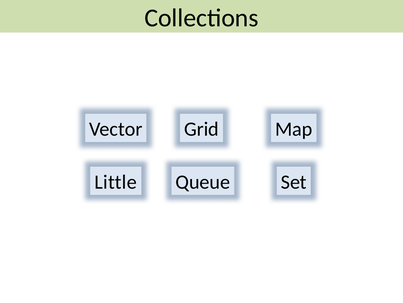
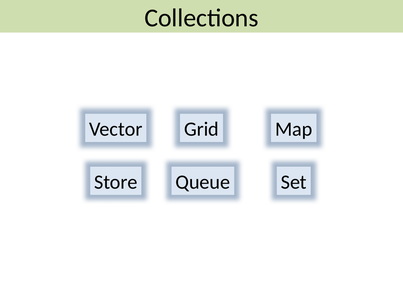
Little: Little -> Store
